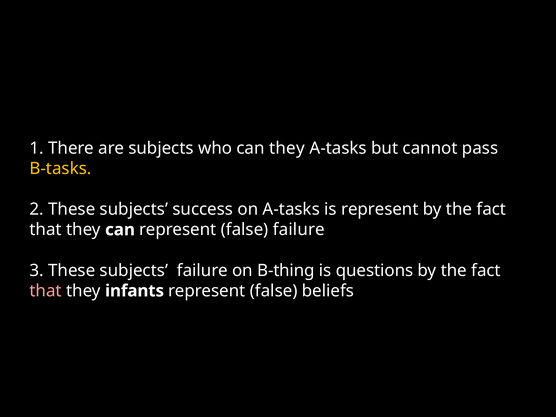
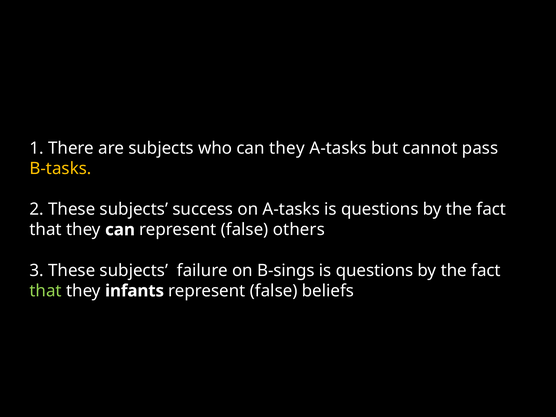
A-tasks is represent: represent -> questions
false failure: failure -> others
B-thing: B-thing -> B-sings
that at (46, 291) colour: pink -> light green
